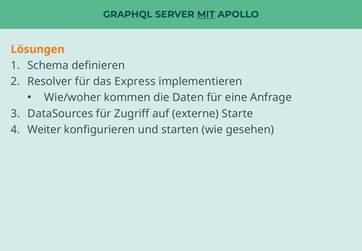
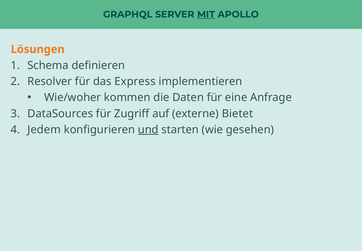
Starte: Starte -> Bietet
Weiter: Weiter -> Jedem
und underline: none -> present
